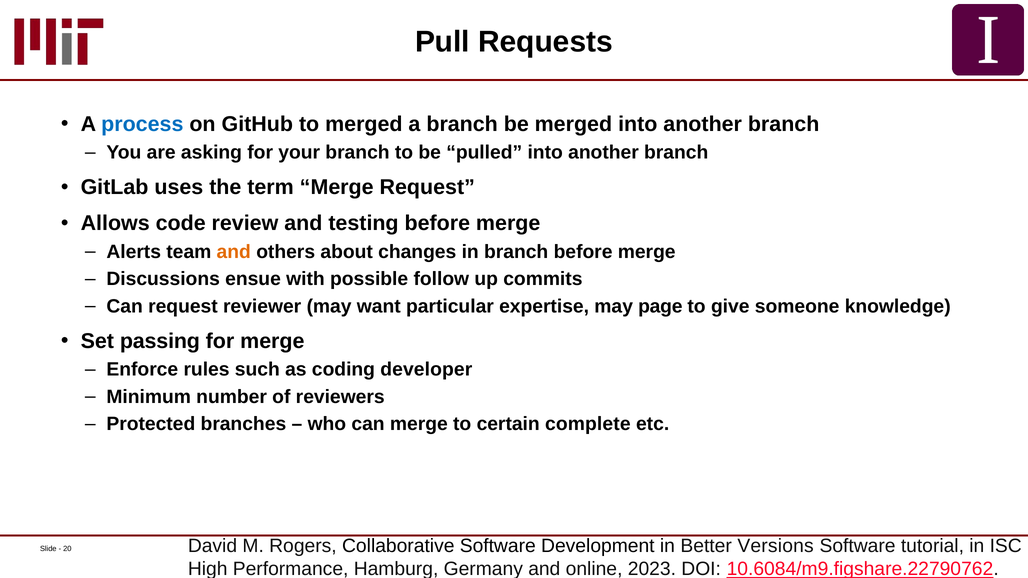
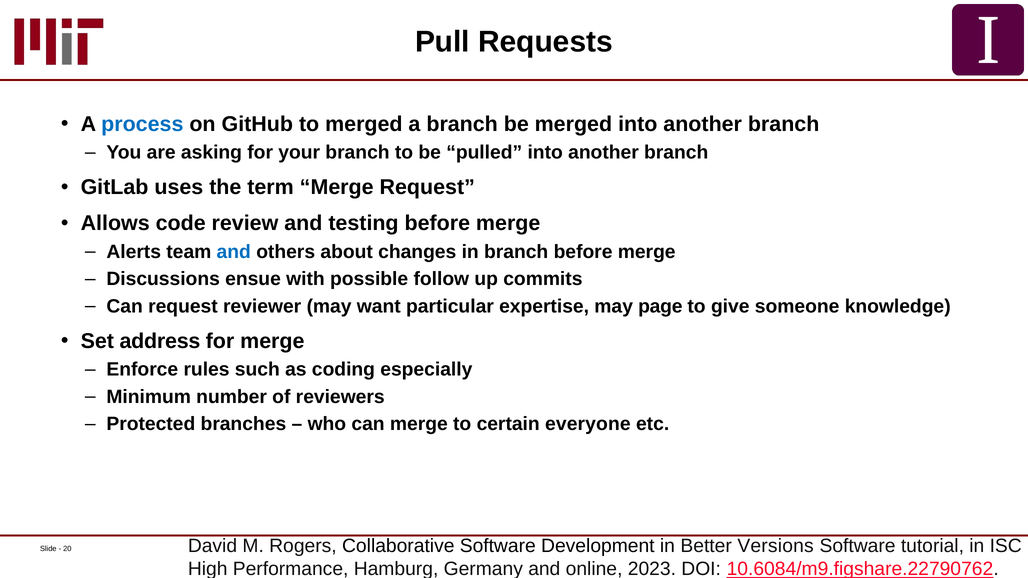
and at (234, 252) colour: orange -> blue
passing: passing -> address
developer: developer -> especially
complete: complete -> everyone
